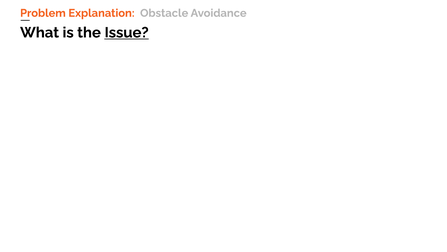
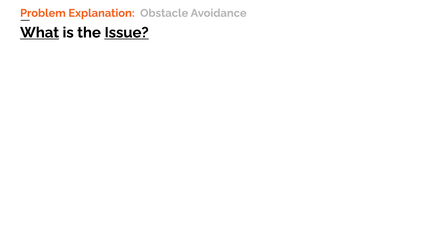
What underline: none -> present
